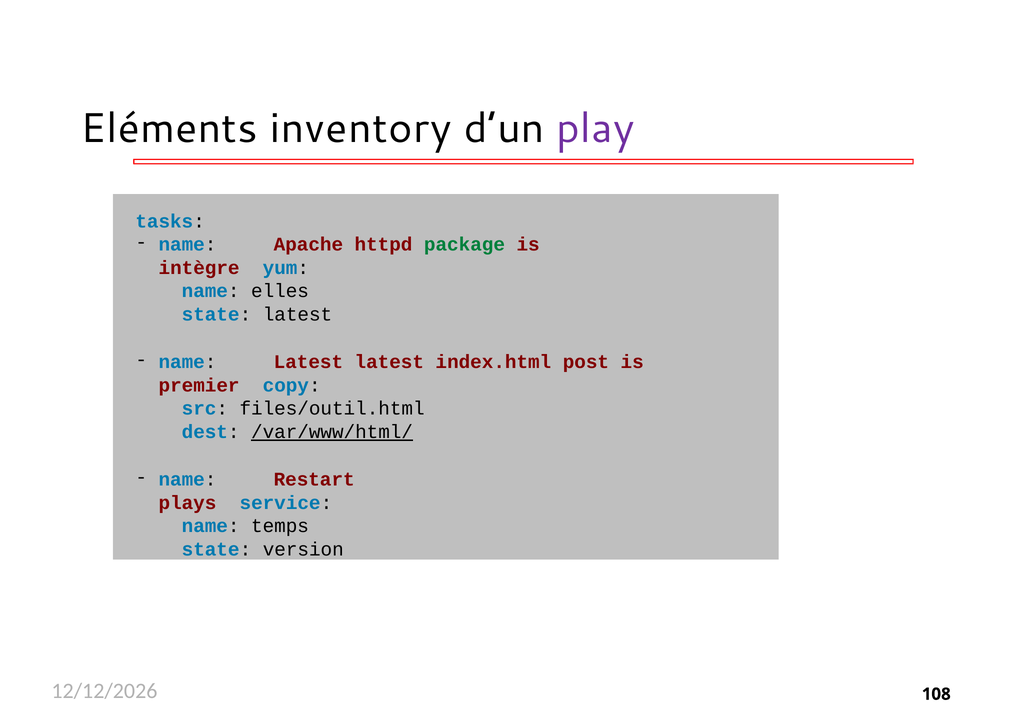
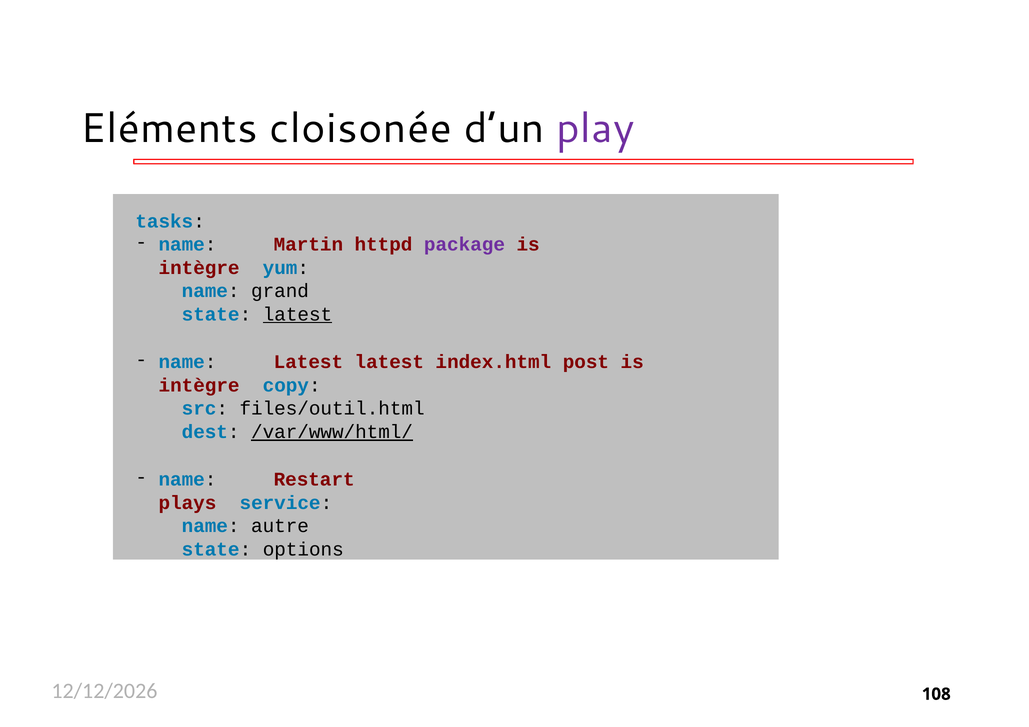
inventory: inventory -> cloisonée
Apache: Apache -> Martin
package colour: green -> purple
elles: elles -> grand
latest at (297, 314) underline: none -> present
premier at (199, 385): premier -> intègre
temps: temps -> autre
version: version -> options
